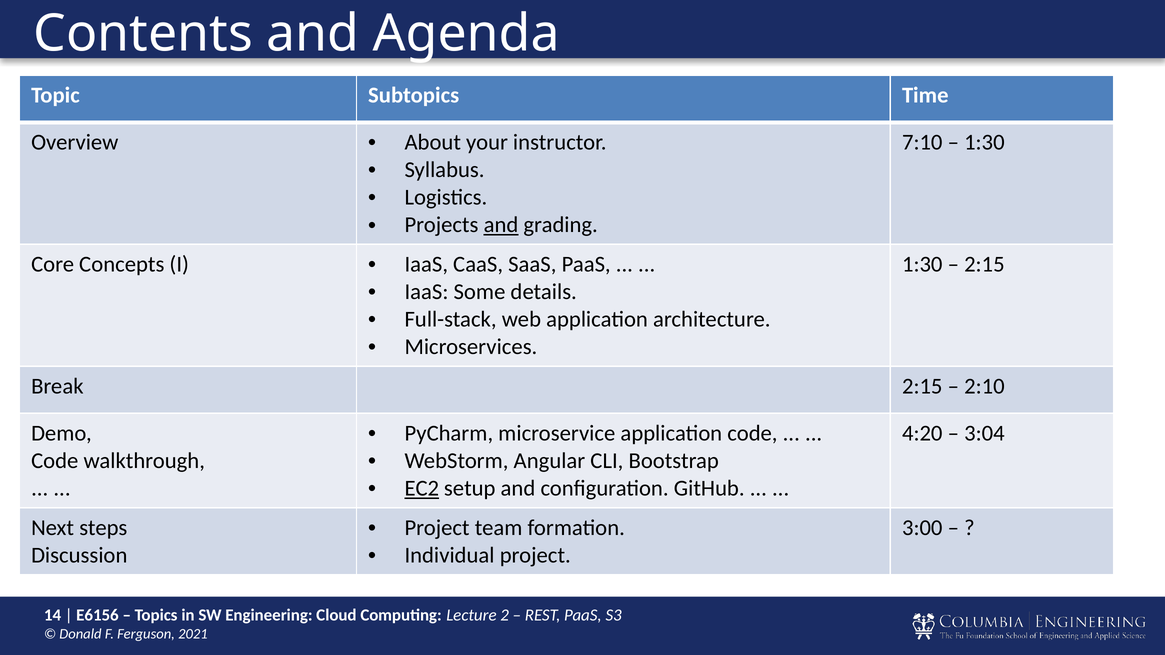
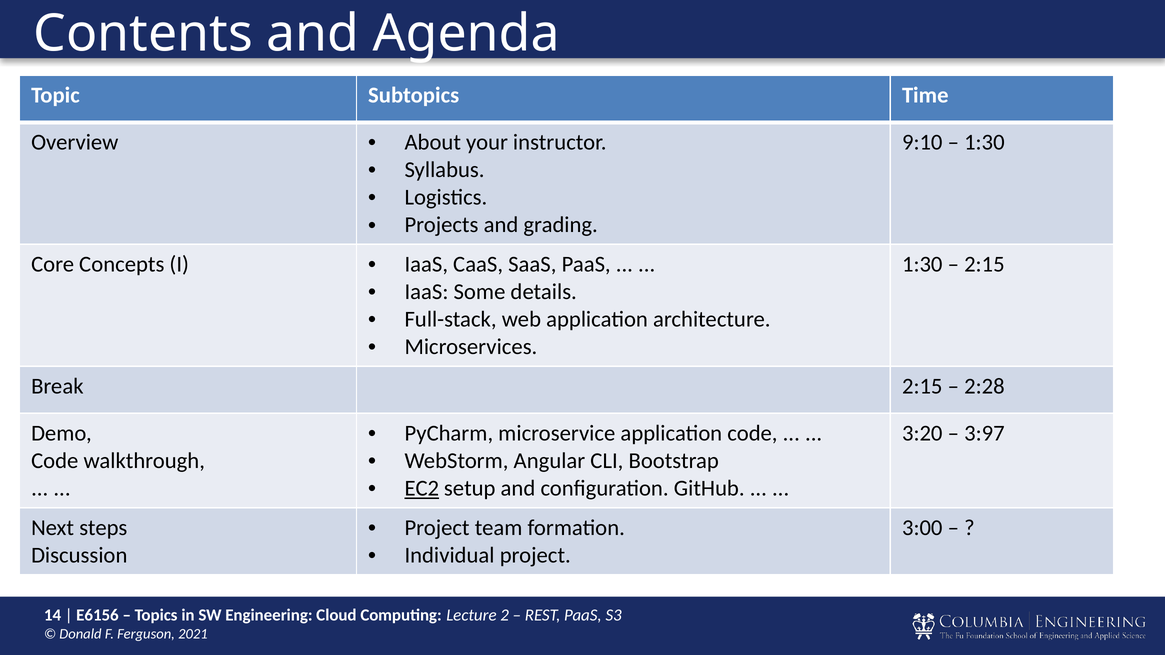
7:10: 7:10 -> 9:10
and at (501, 225) underline: present -> none
2:10: 2:10 -> 2:28
4:20: 4:20 -> 3:20
3:04: 3:04 -> 3:97
